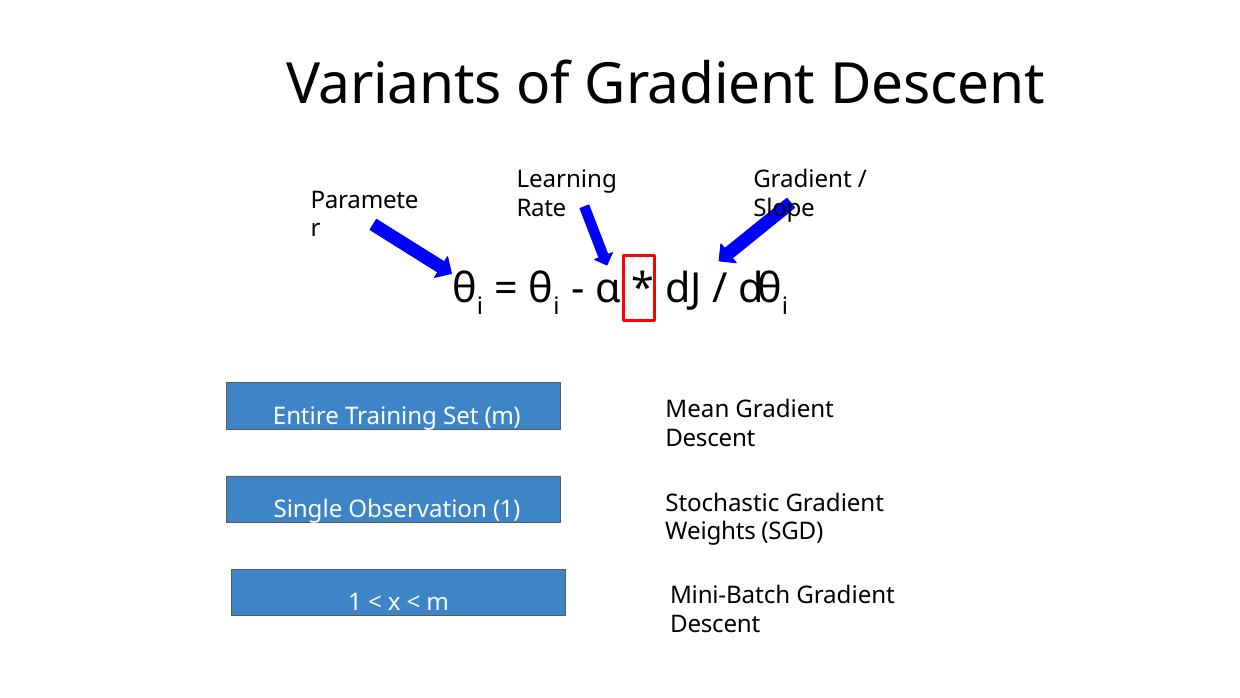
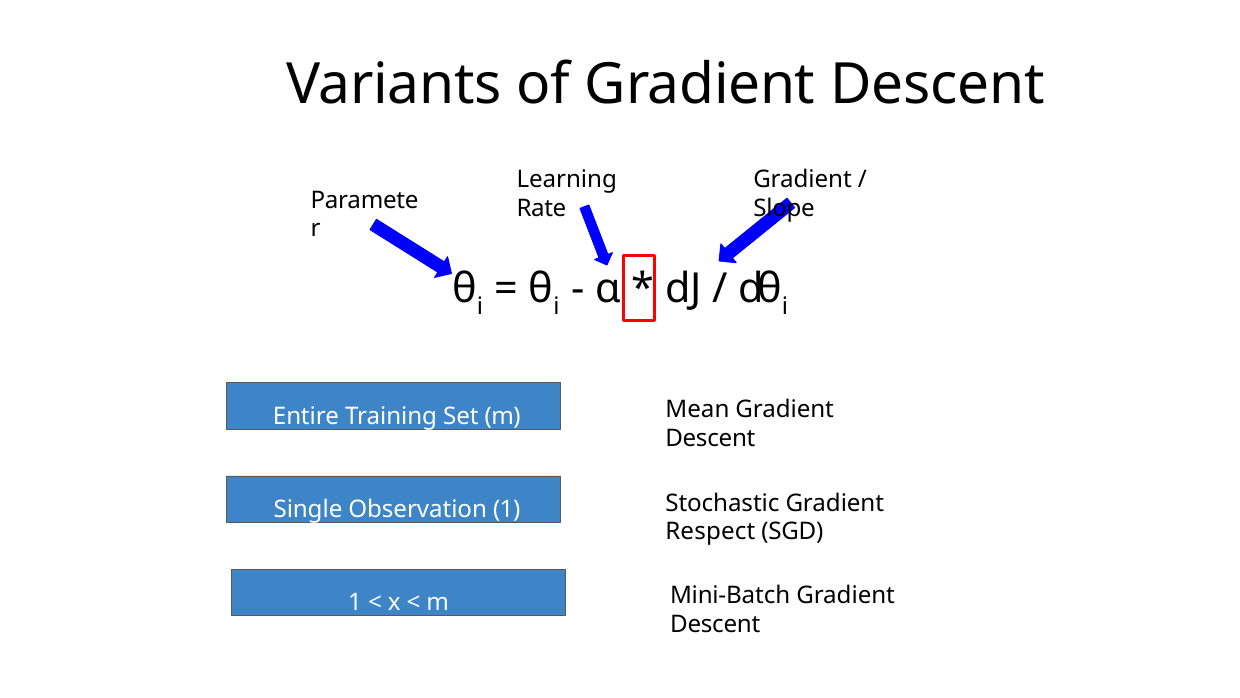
Weights: Weights -> Respect
